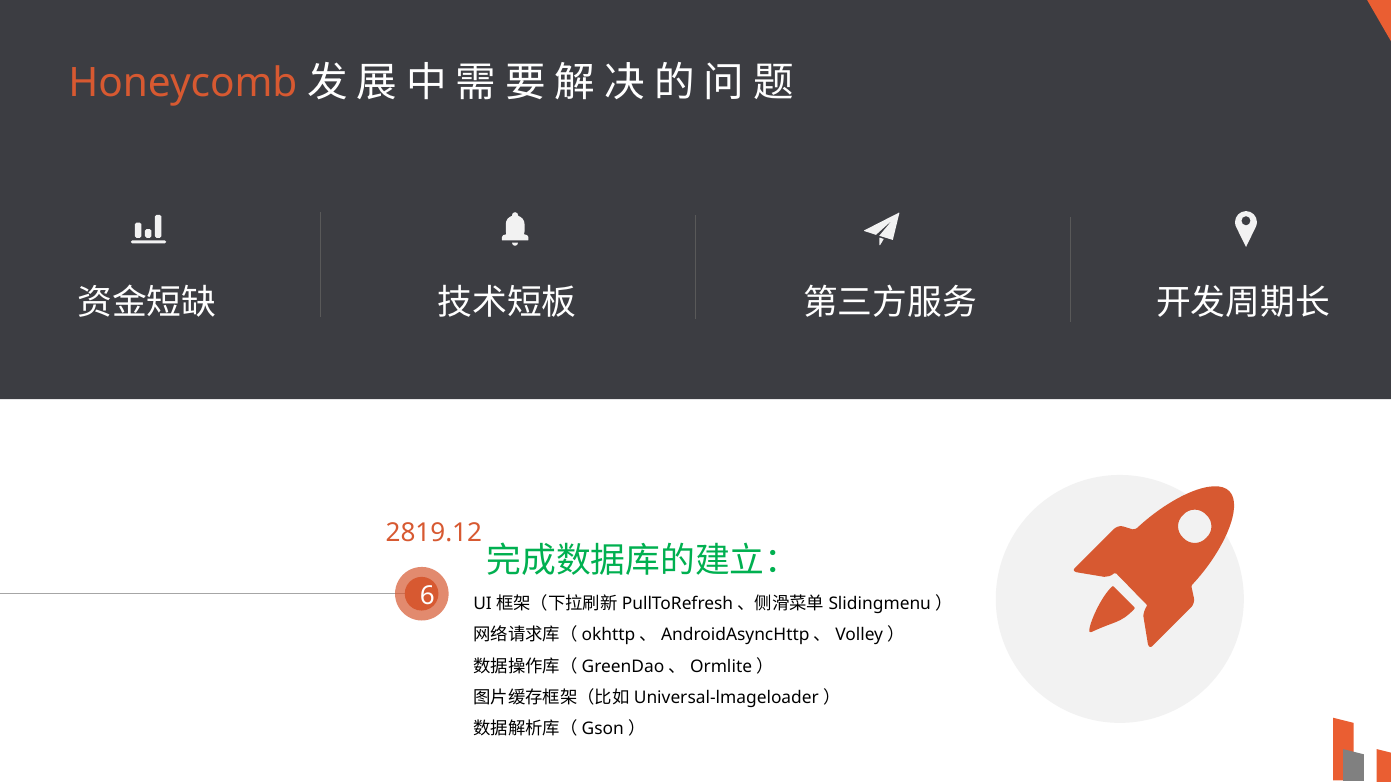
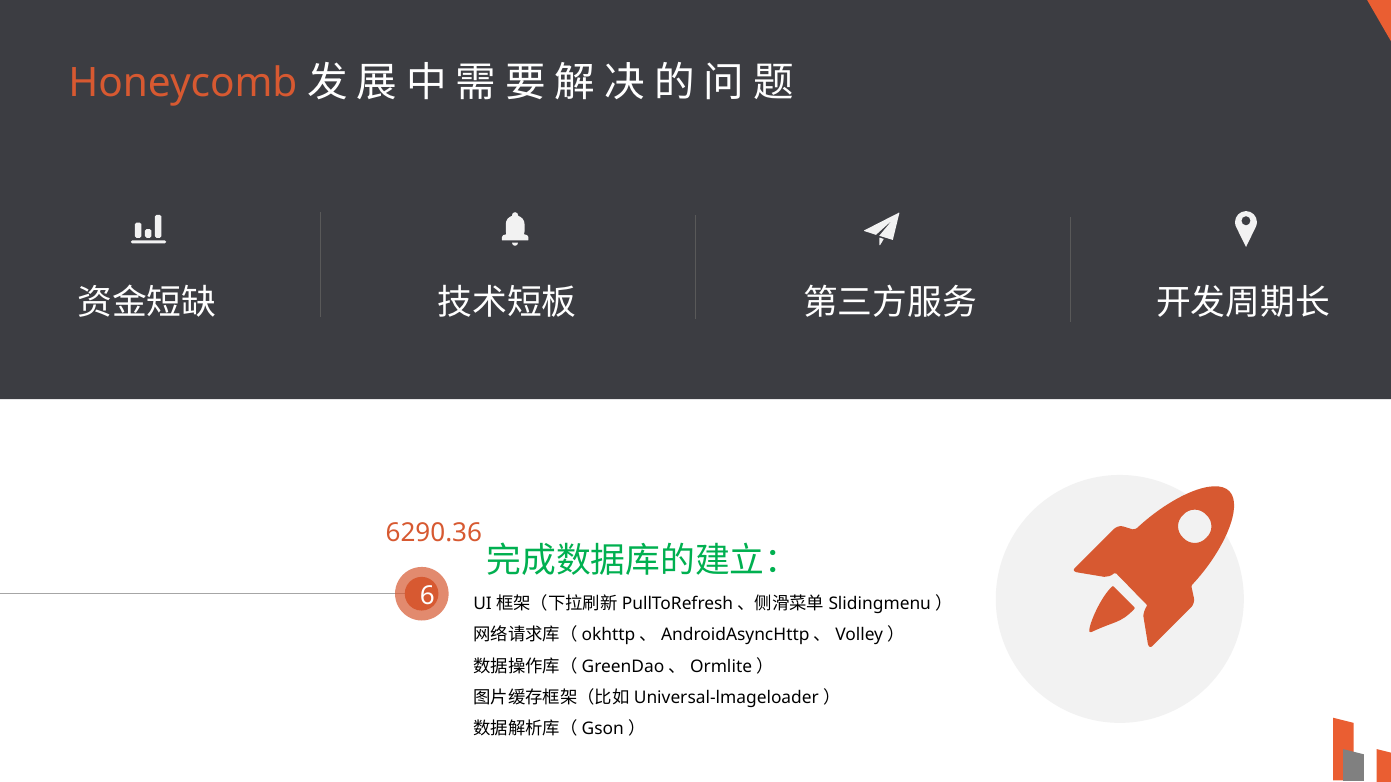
2819.12: 2819.12 -> 6290.36
